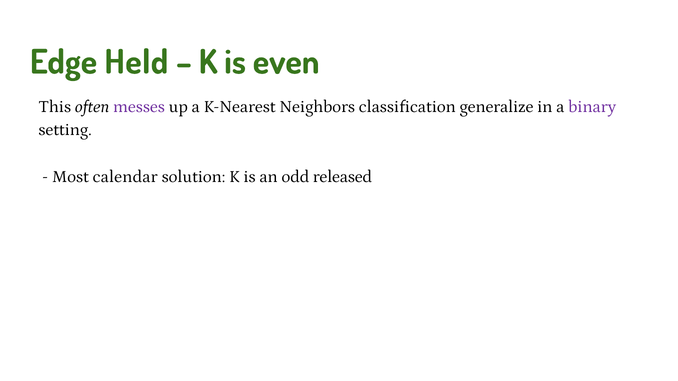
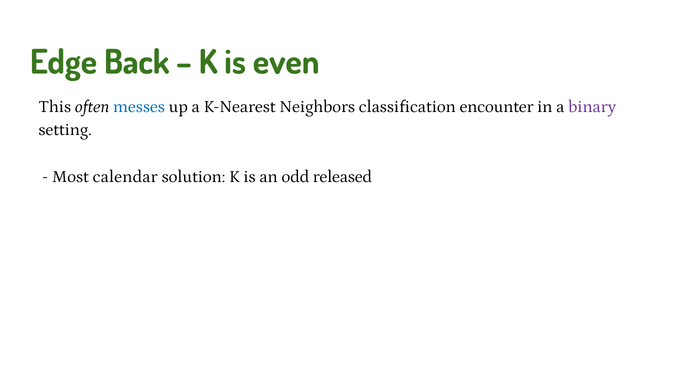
Held: Held -> Back
messes colour: purple -> blue
generalize: generalize -> encounter
